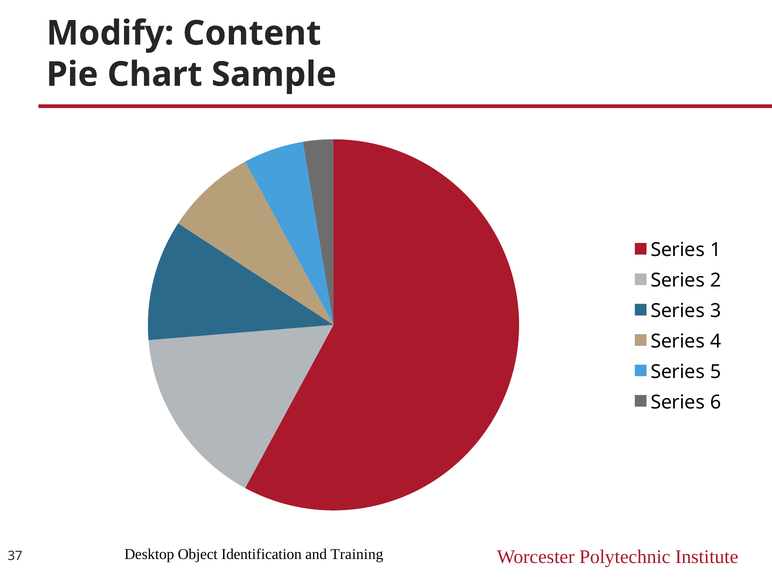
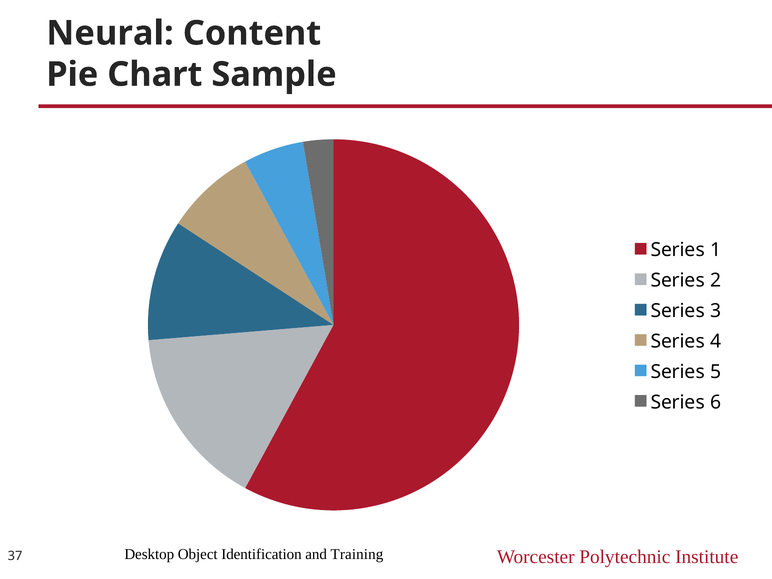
Modify: Modify -> Neural
